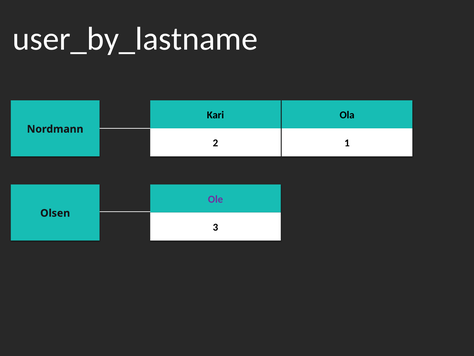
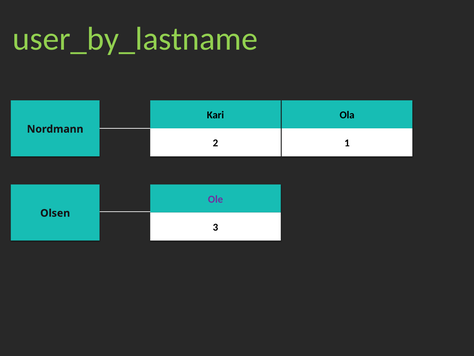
user_by_lastname colour: white -> light green
